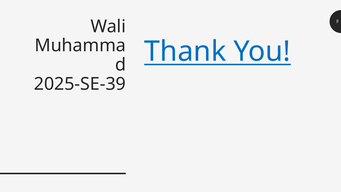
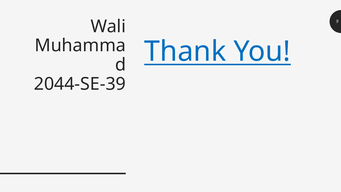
2025-SE-39: 2025-SE-39 -> 2044-SE-39
